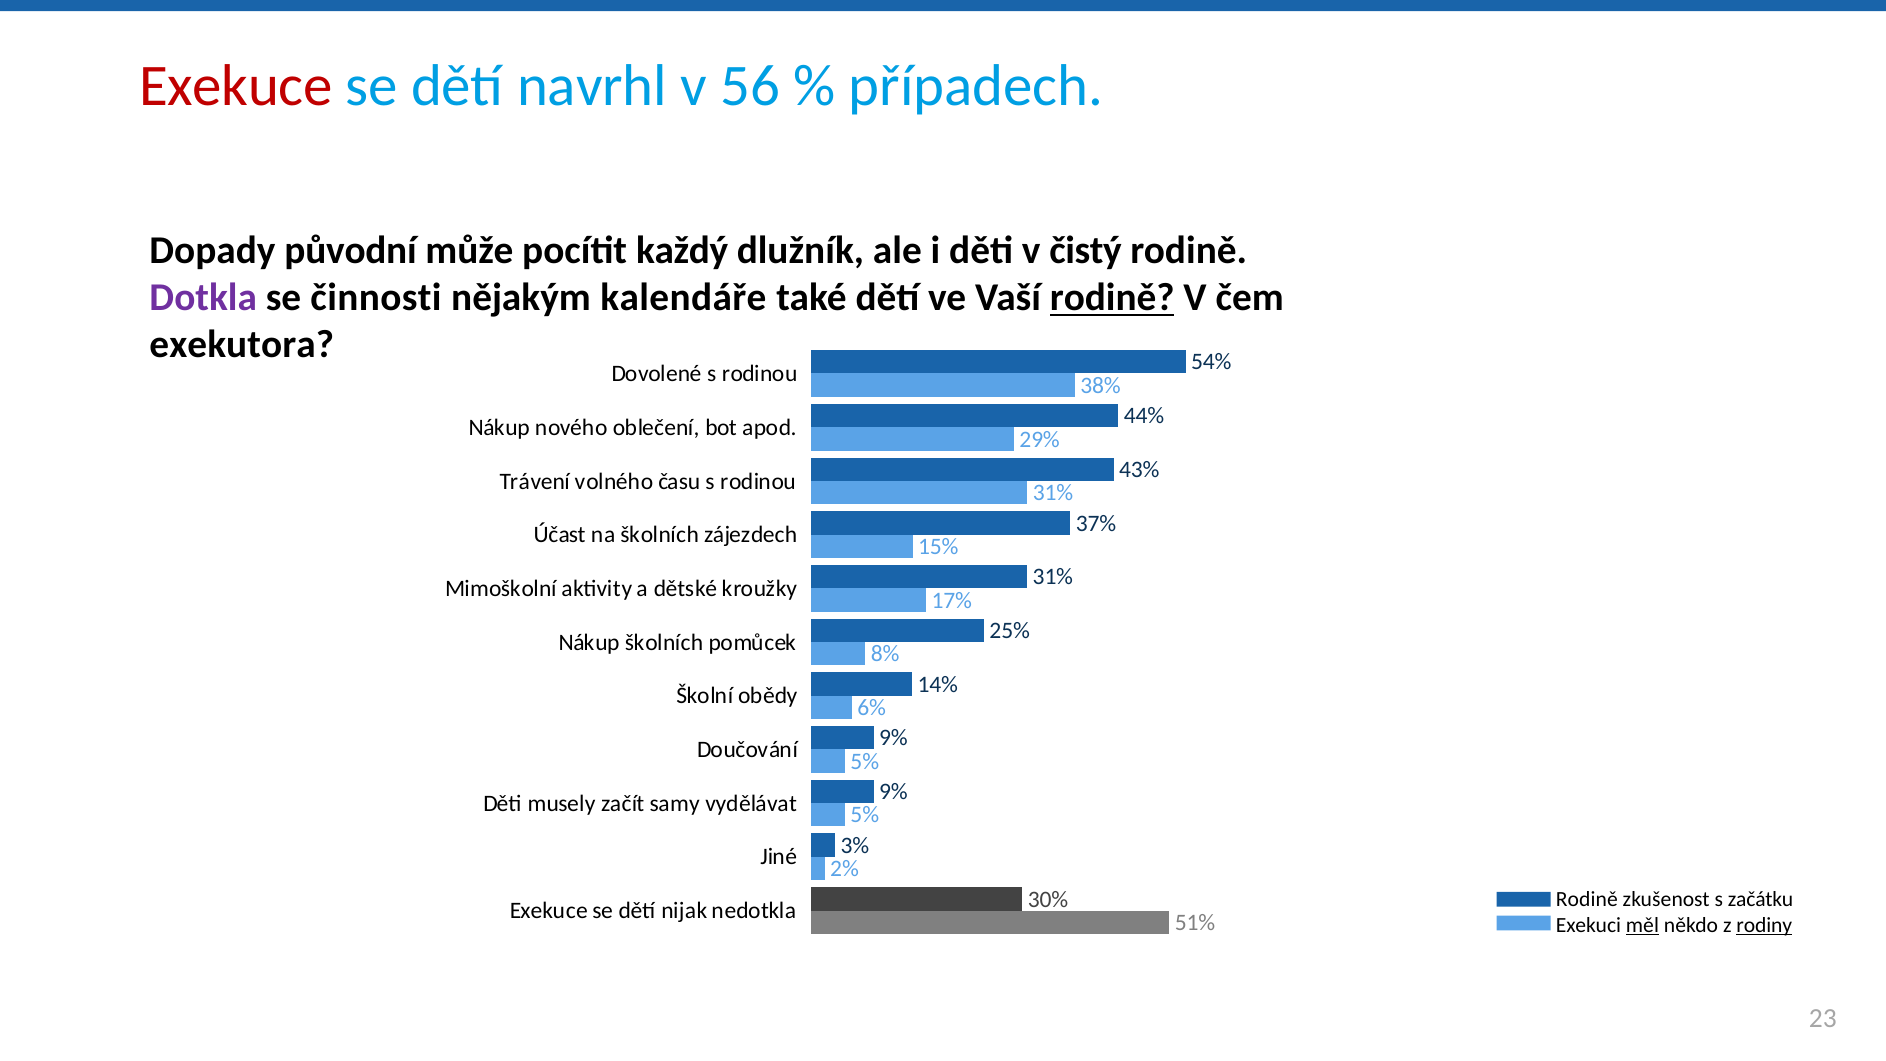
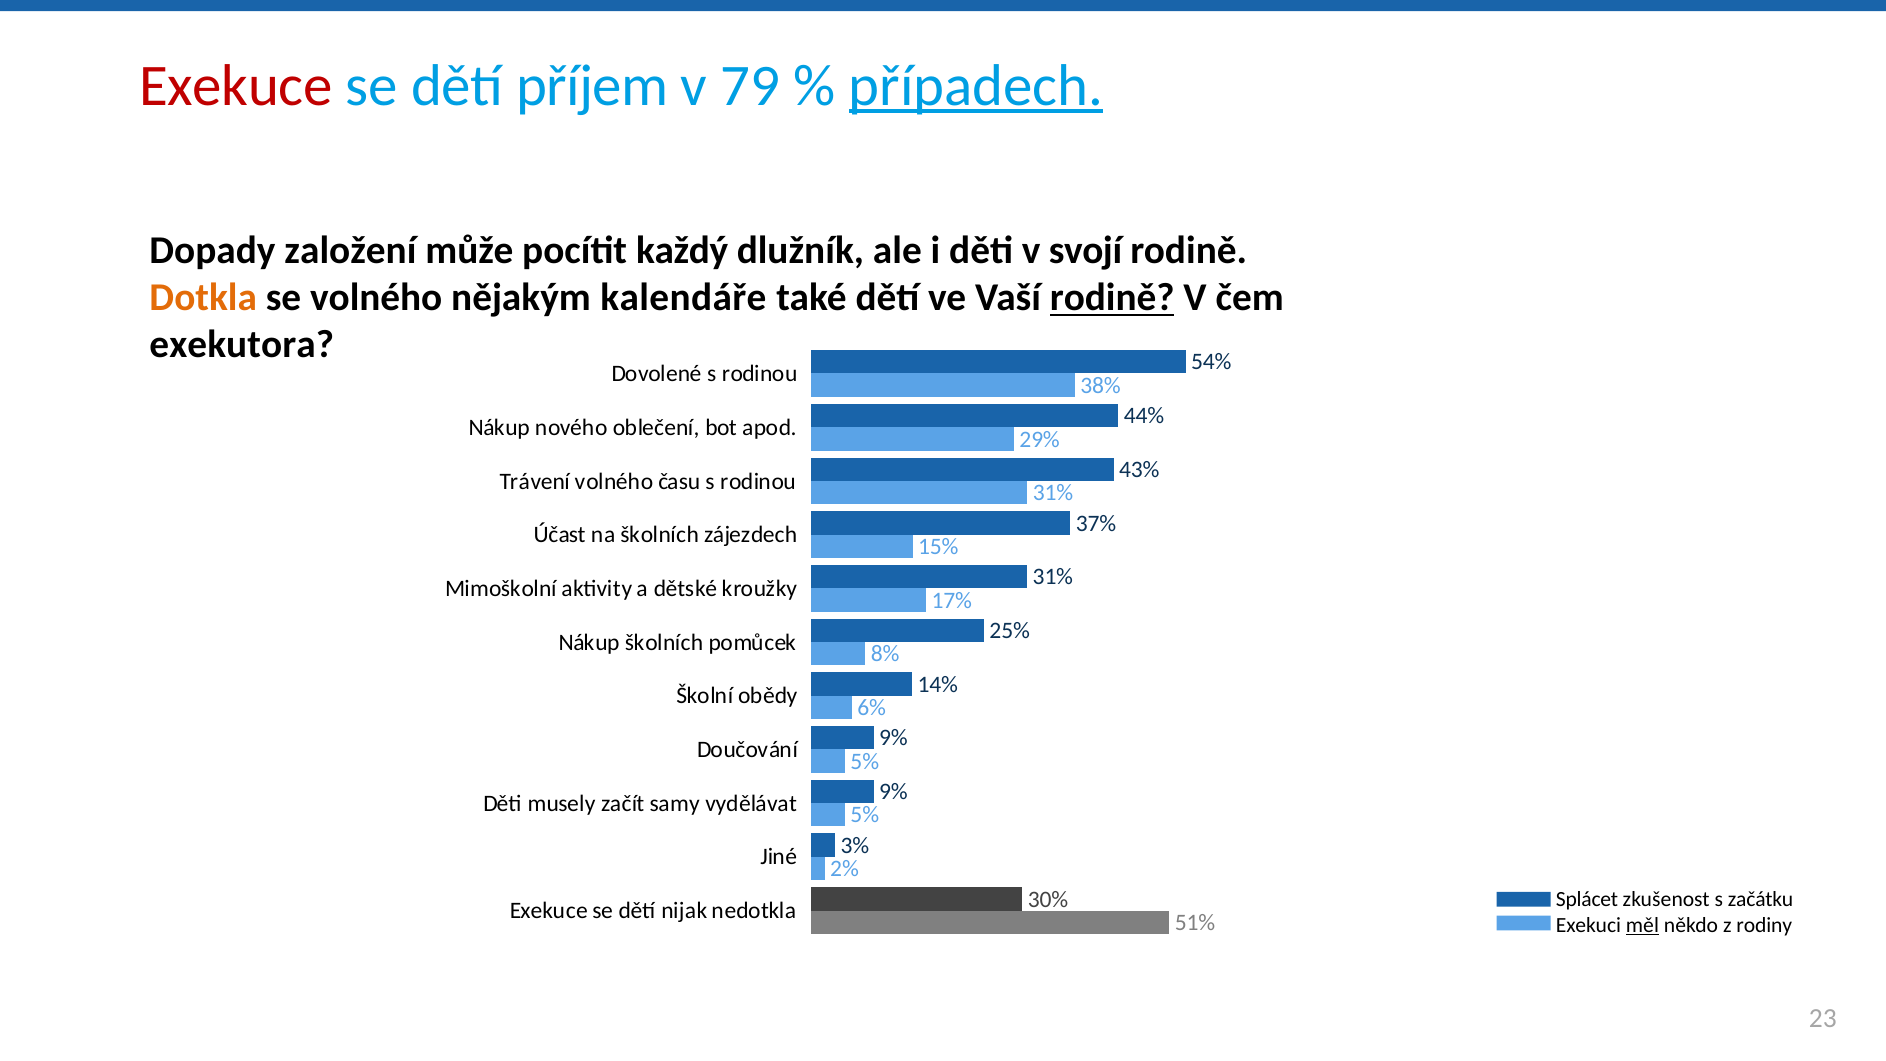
navrhl: navrhl -> příjem
56: 56 -> 79
případech underline: none -> present
původní: původní -> založení
čistý: čistý -> svojí
Dotkla colour: purple -> orange
se činnosti: činnosti -> volného
Rodině at (1587, 899): Rodině -> Splácet
rodiny underline: present -> none
